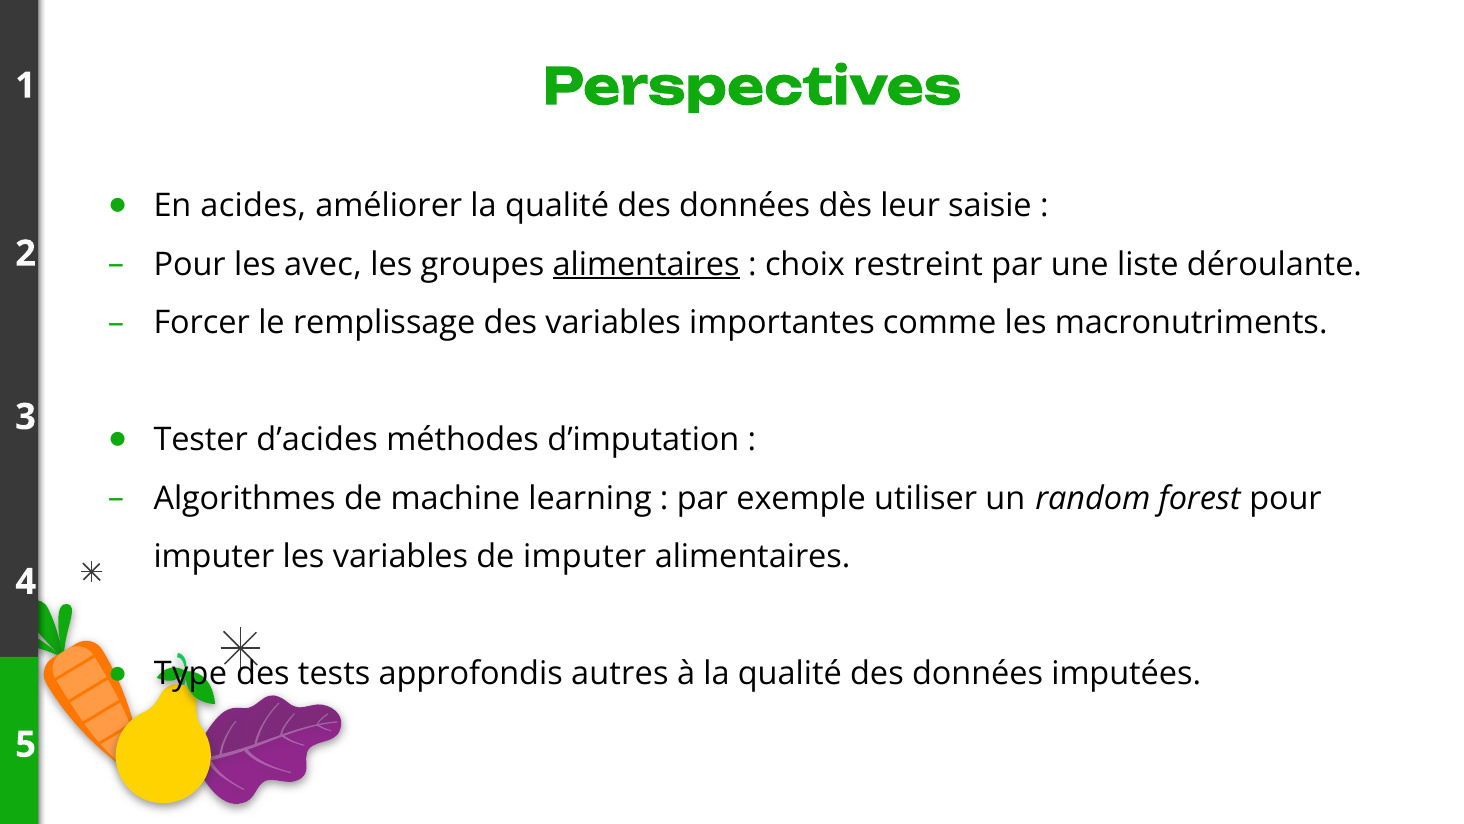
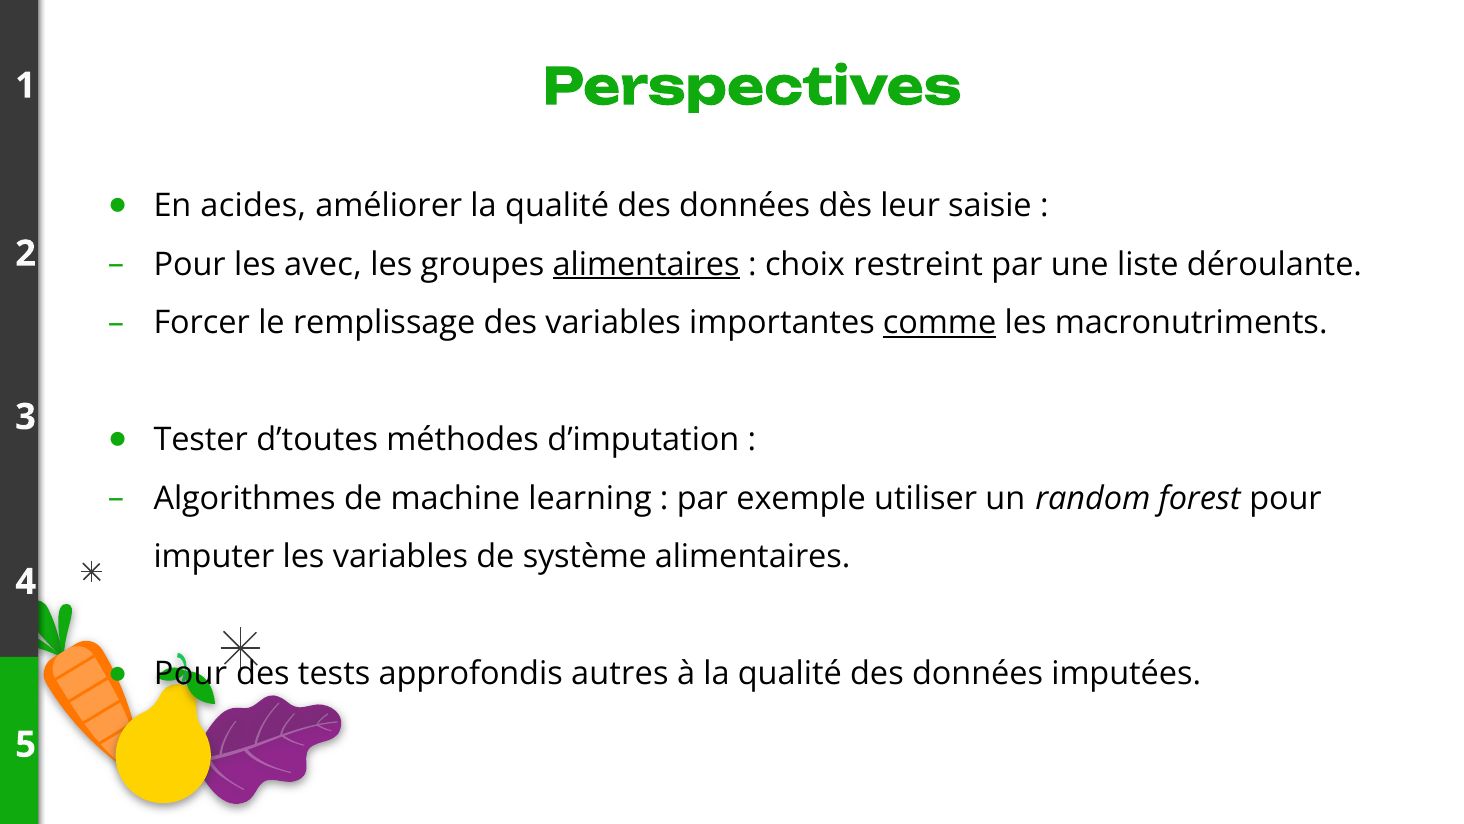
comme underline: none -> present
d’acides: d’acides -> d’toutes
de imputer: imputer -> système
Type at (191, 674): Type -> Pour
